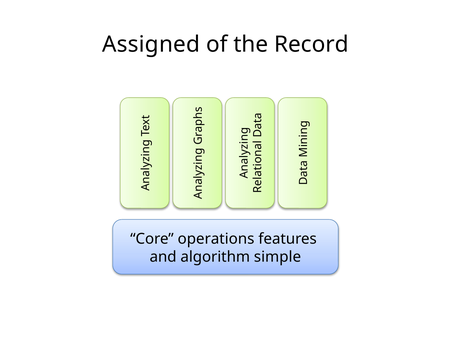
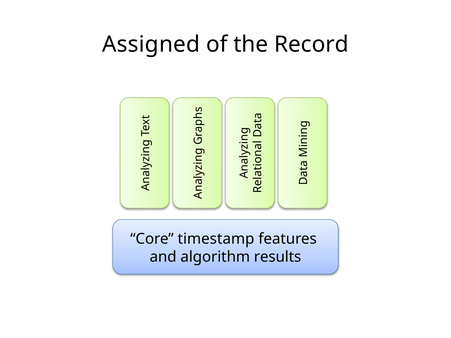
operations: operations -> timestamp
simple: simple -> results
